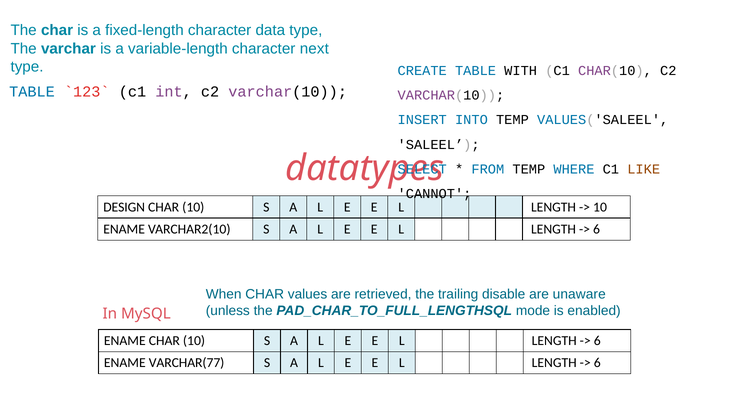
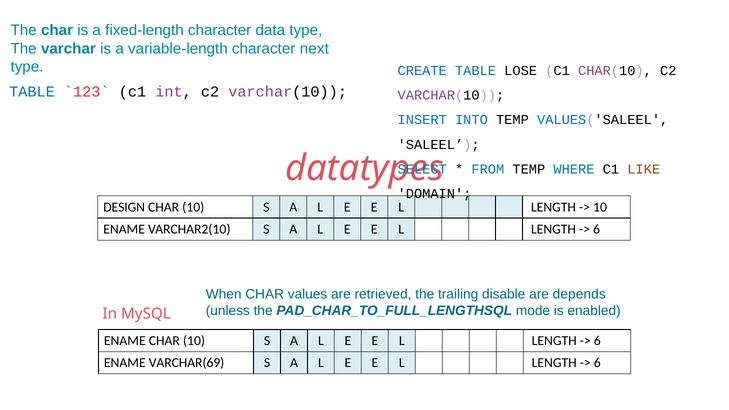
WITH: WITH -> LOSE
CANNOT: CANNOT -> DOMAIN
unaware: unaware -> depends
VARCHAR(77: VARCHAR(77 -> VARCHAR(69
